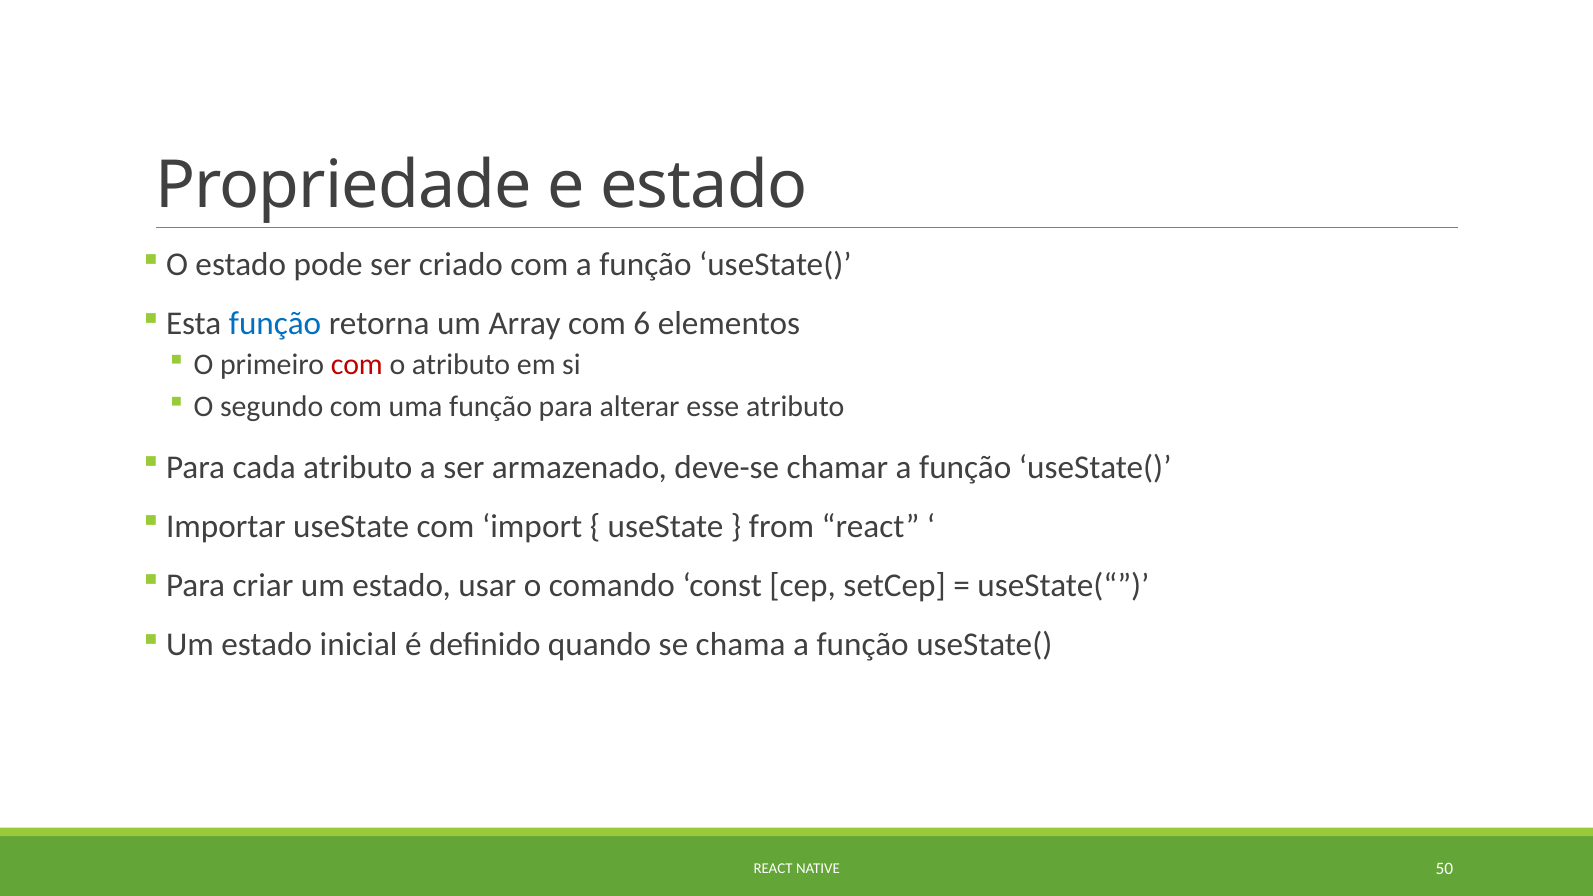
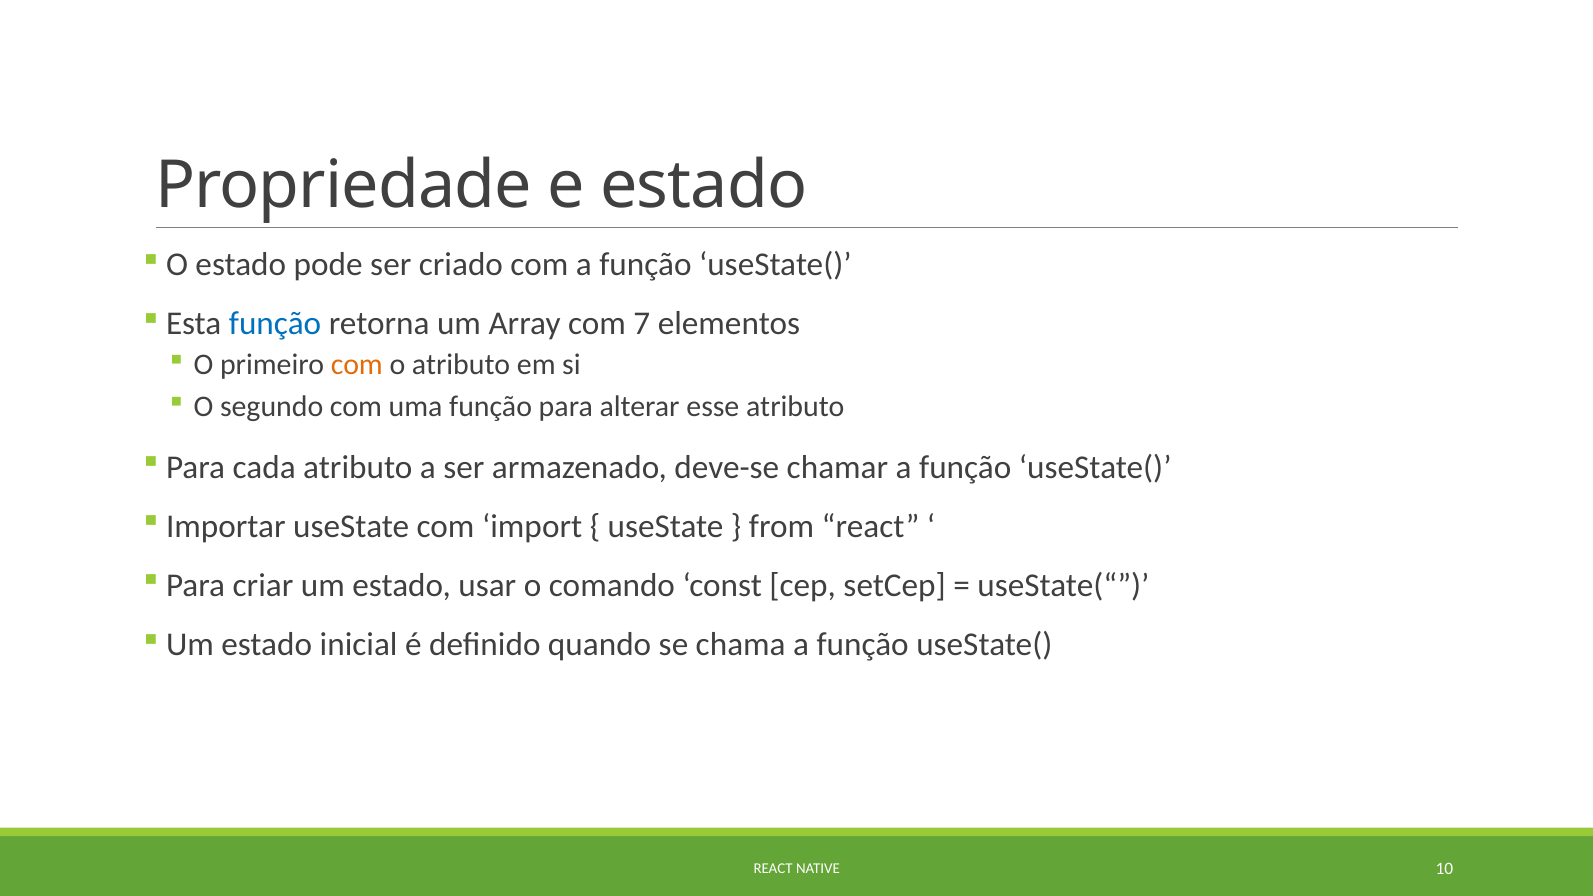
6: 6 -> 7
com at (357, 365) colour: red -> orange
50: 50 -> 10
